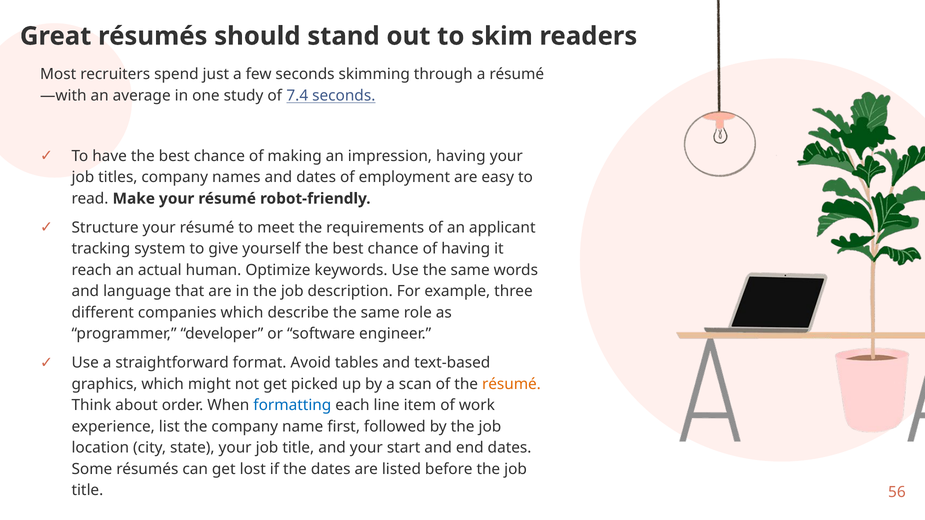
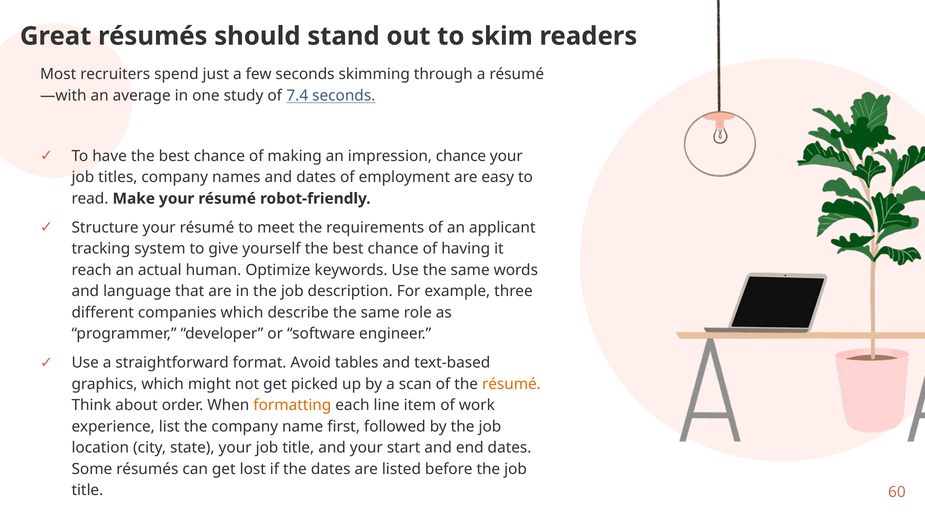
impression having: having -> chance
formatting colour: blue -> orange
56: 56 -> 60
